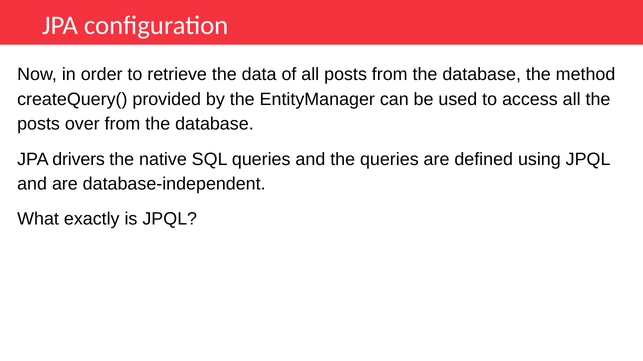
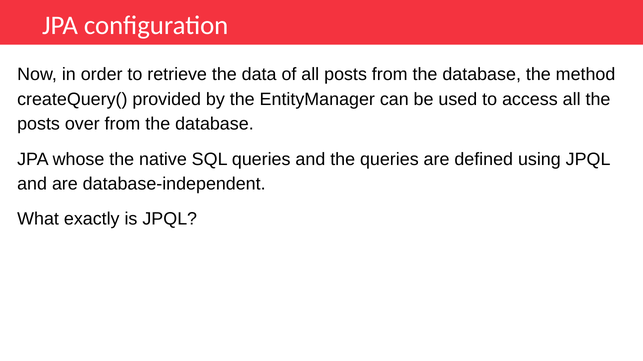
drivers: drivers -> whose
